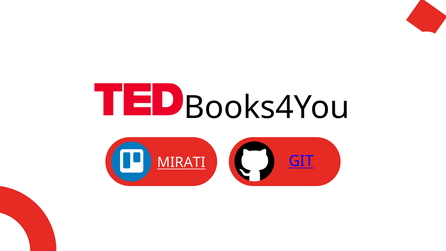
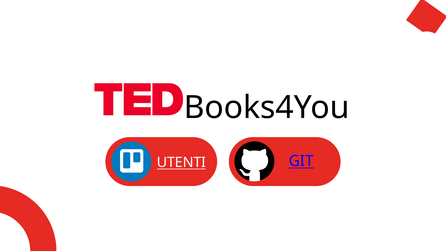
MIRATI: MIRATI -> UTENTI
